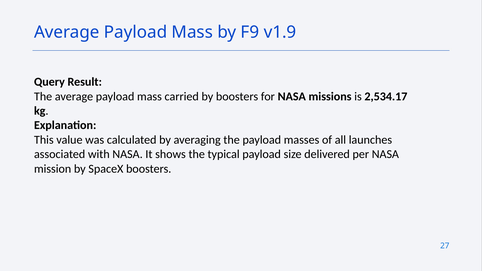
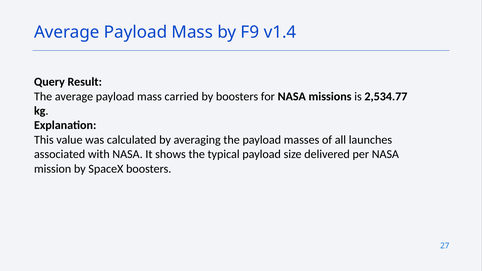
v1.9: v1.9 -> v1.4
2,534.17: 2,534.17 -> 2,534.77
